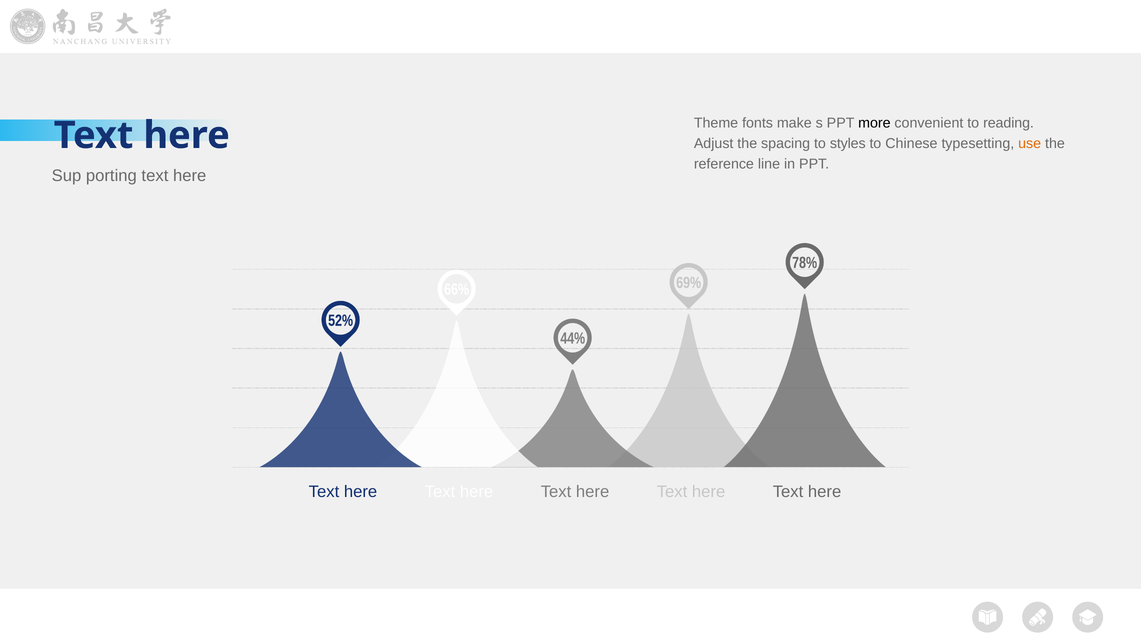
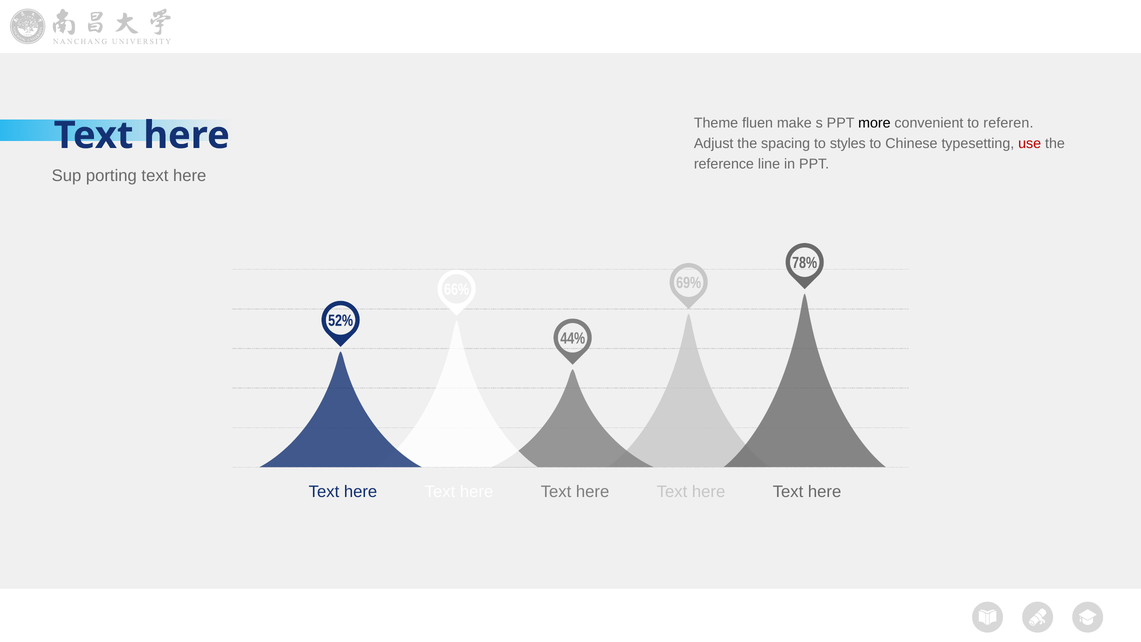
fonts: fonts -> fluen
reading: reading -> referen
use colour: orange -> red
